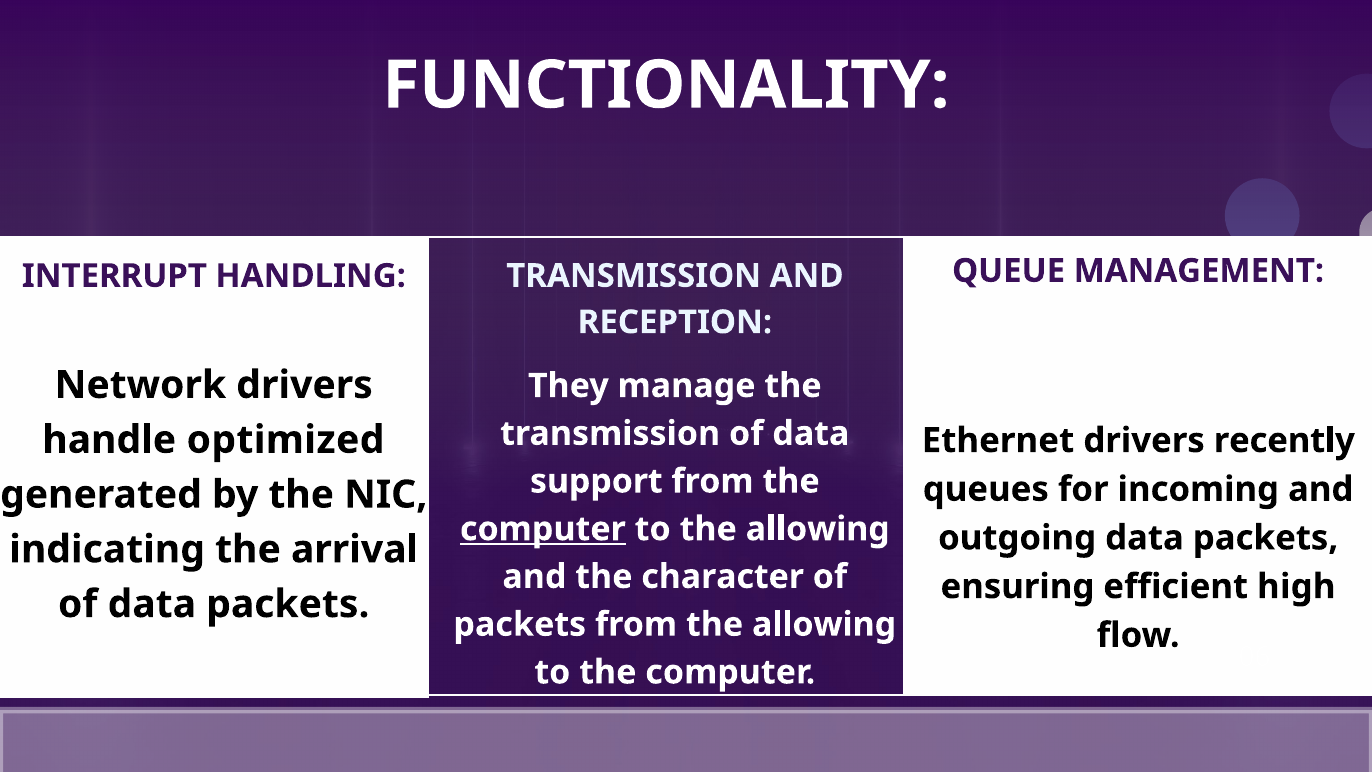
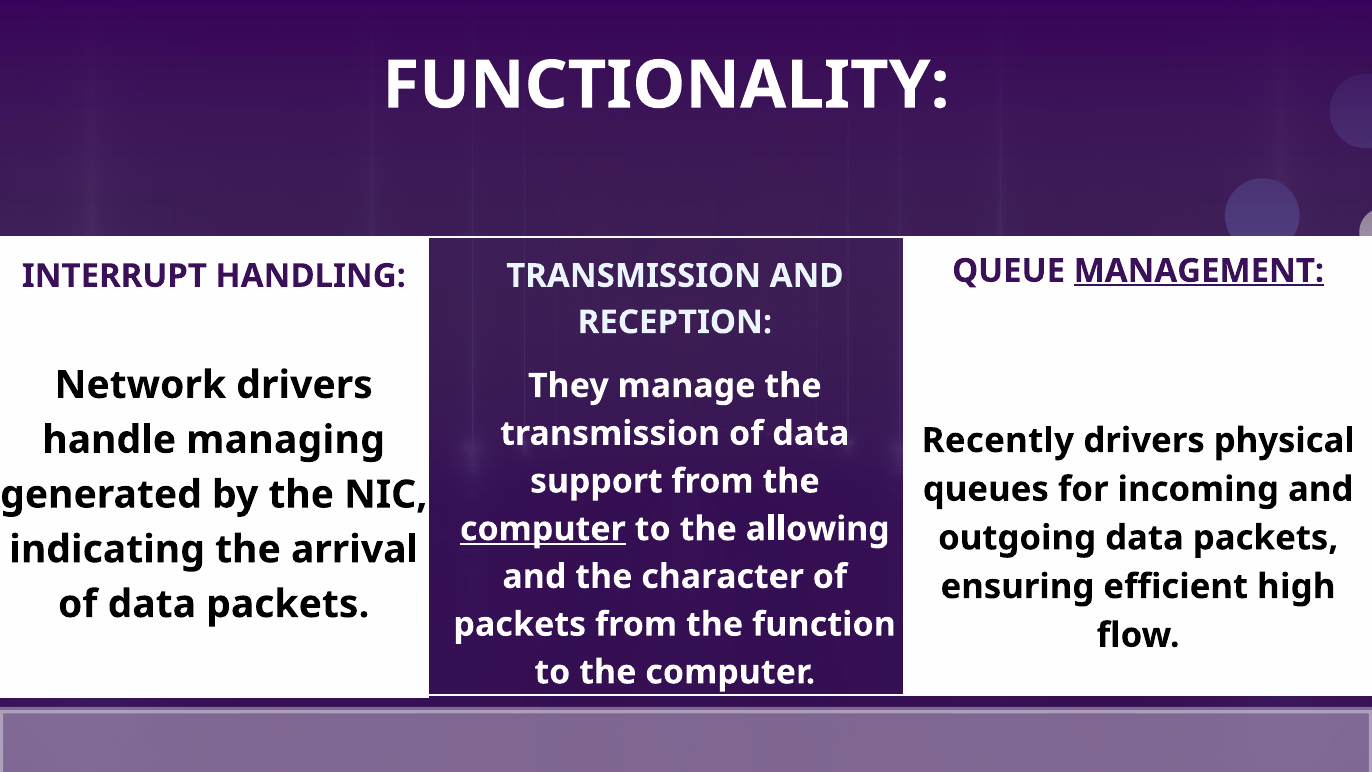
MANAGEMENT underline: none -> present
optimized: optimized -> managing
Ethernet: Ethernet -> Recently
recently: recently -> physical
from the allowing: allowing -> function
